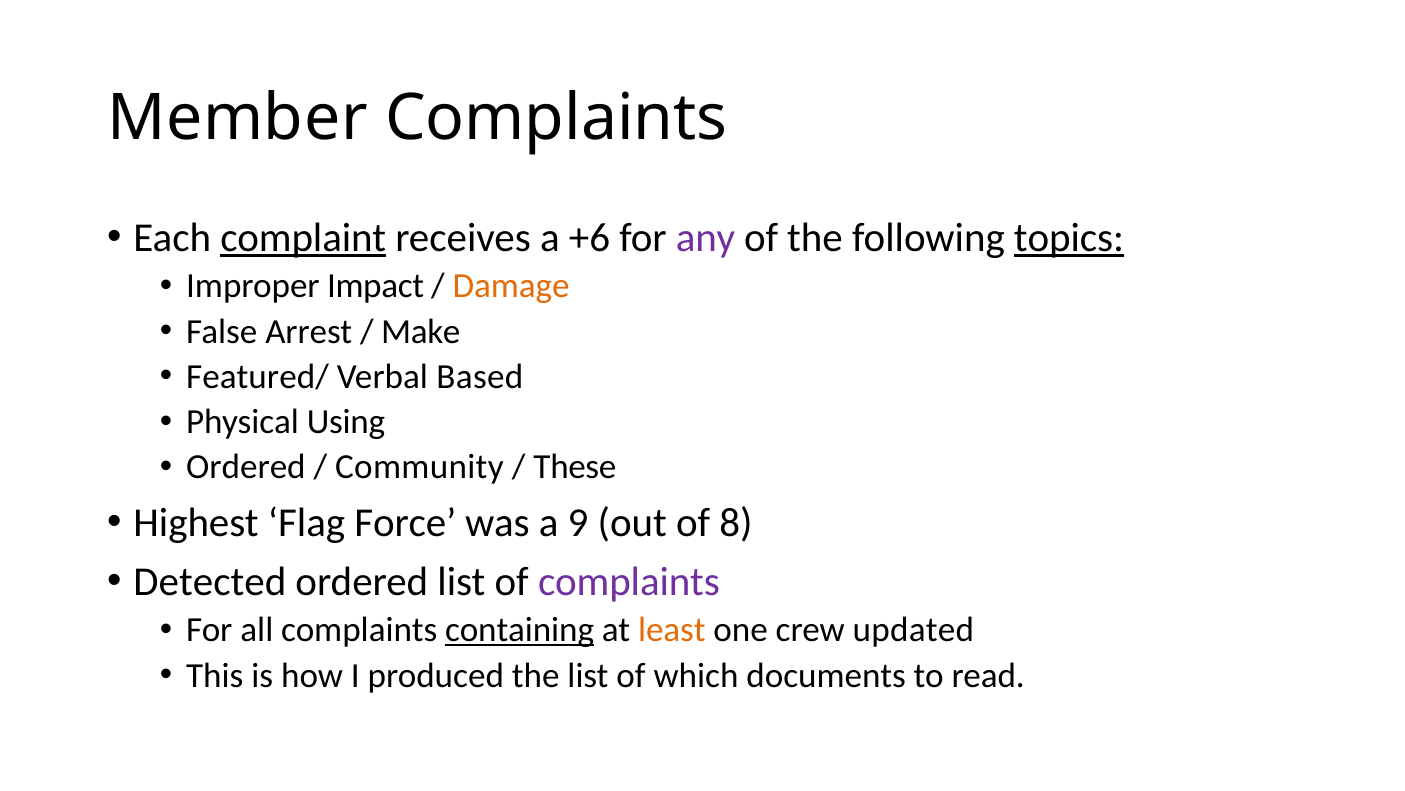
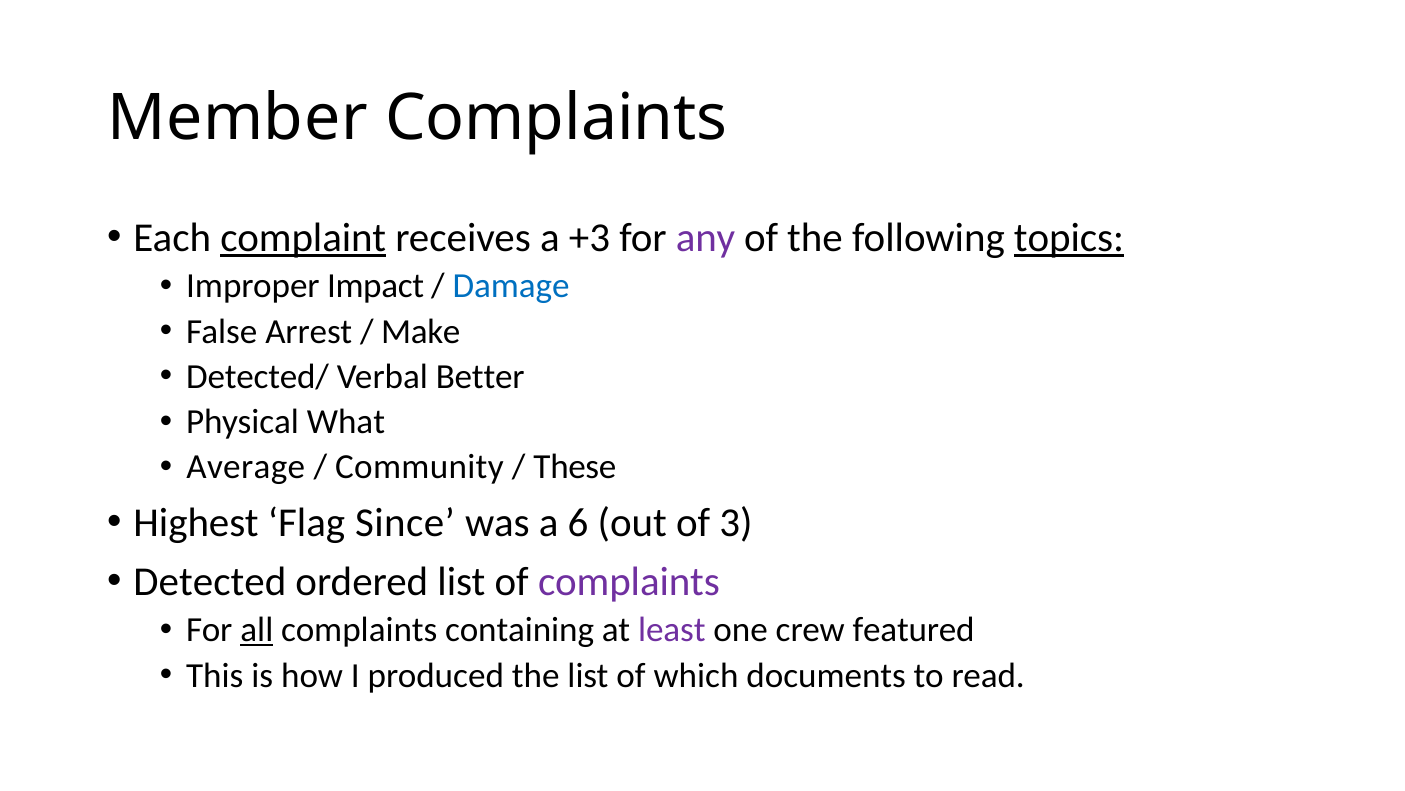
+6: +6 -> +3
Damage colour: orange -> blue
Featured/: Featured/ -> Detected/
Based: Based -> Better
Using: Using -> What
Ordered at (246, 467): Ordered -> Average
Force: Force -> Since
9: 9 -> 6
8: 8 -> 3
all underline: none -> present
containing underline: present -> none
least colour: orange -> purple
updated: updated -> featured
